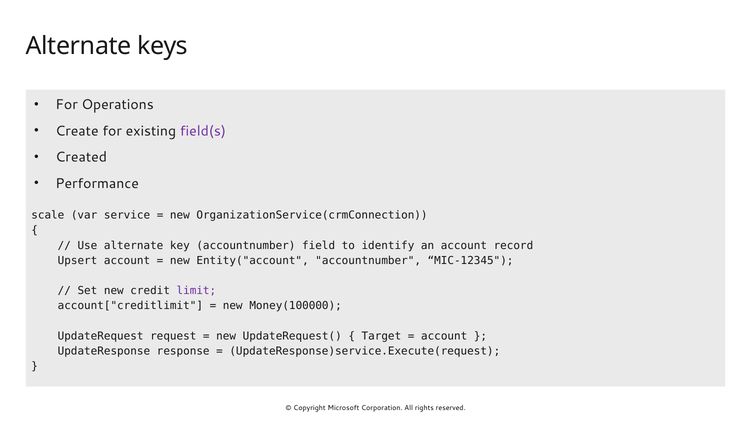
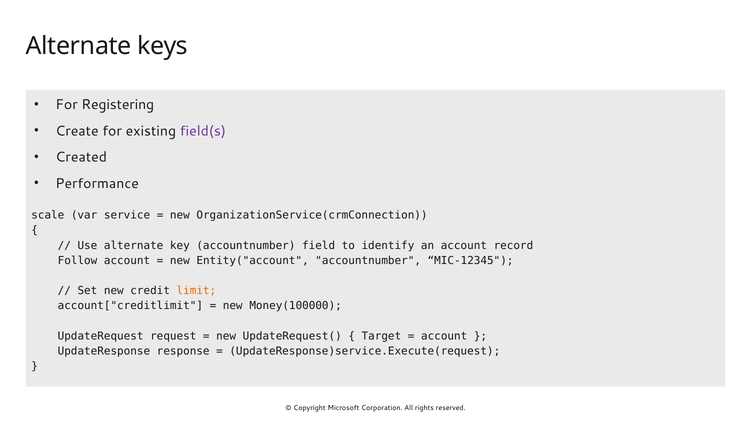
Operations: Operations -> Registering
Upsert: Upsert -> Follow
limit colour: purple -> orange
